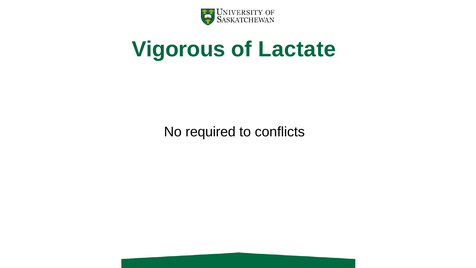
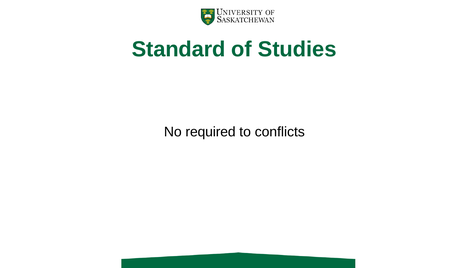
Vigorous: Vigorous -> Standard
Lactate: Lactate -> Studies
